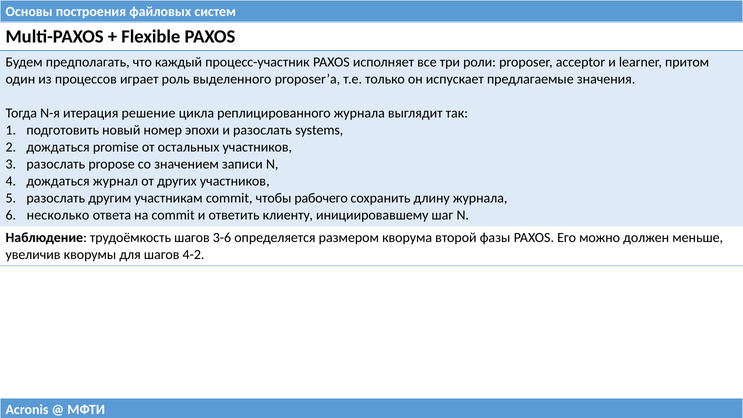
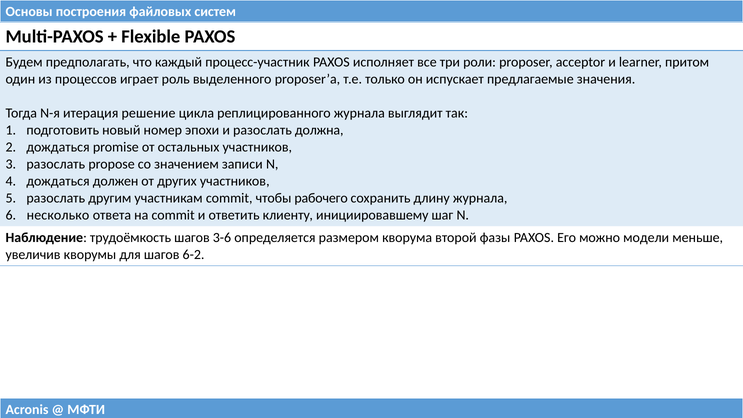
systems: systems -> должна
журнал: журнал -> должен
должен: должен -> модели
4-2: 4-2 -> 6-2
